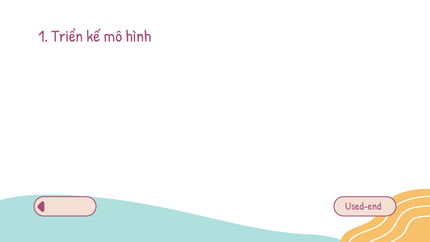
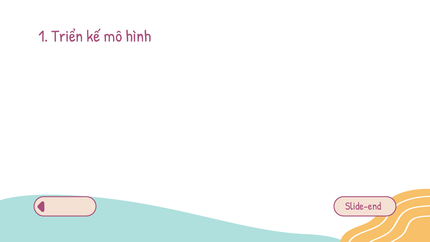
Used-end: Used-end -> Slide-end
